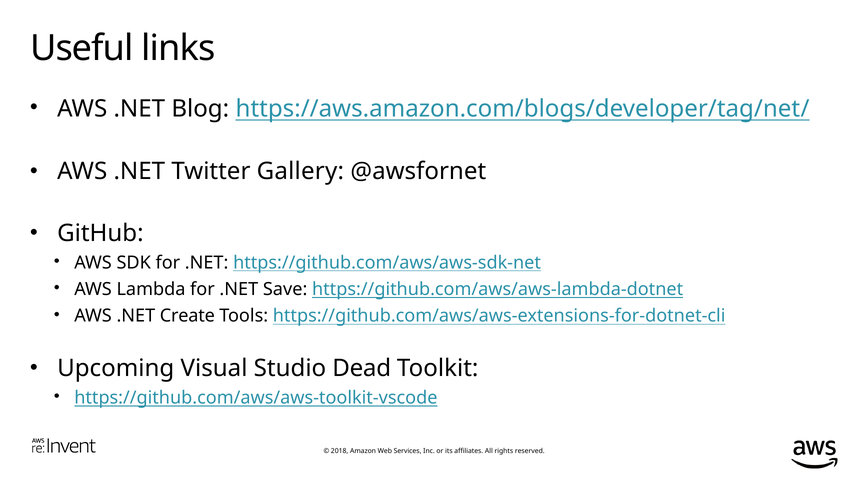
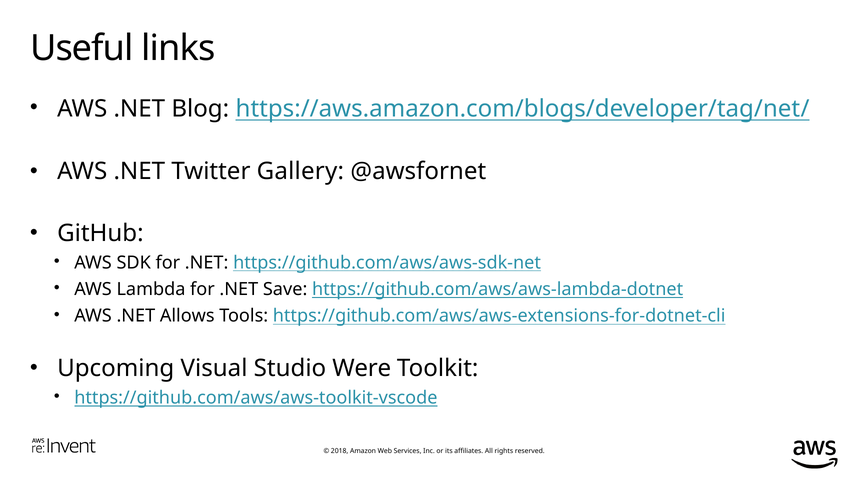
Create: Create -> Allows
Dead: Dead -> Were
